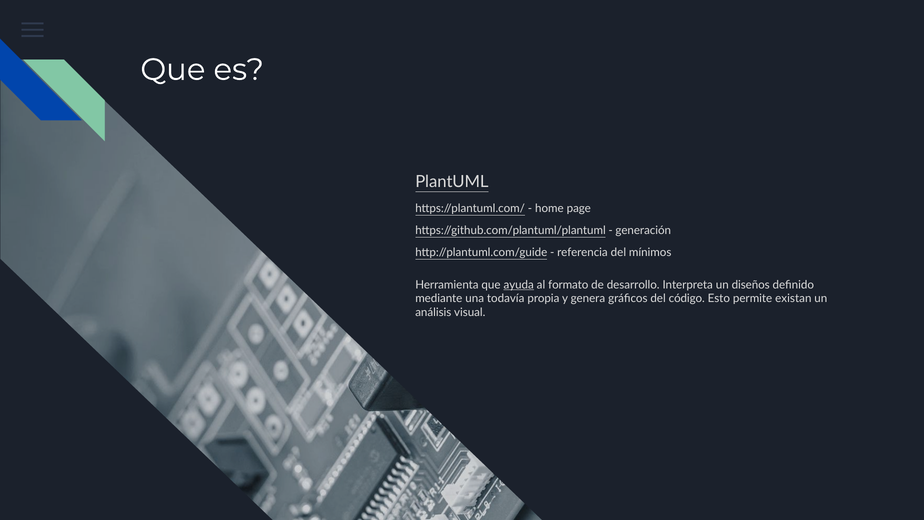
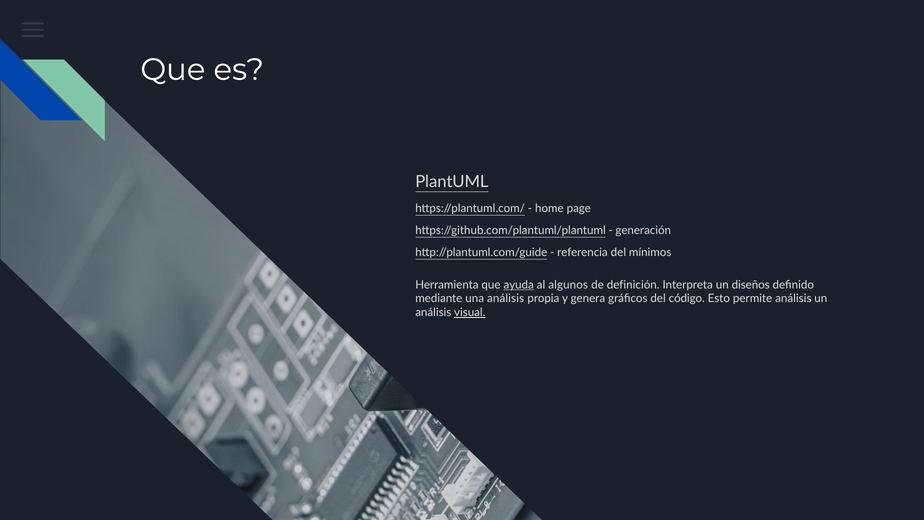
formato: formato -> algunos
desarrollo: desarrollo -> definición
una todavía: todavía -> análisis
permite existan: existan -> análisis
visual underline: none -> present
